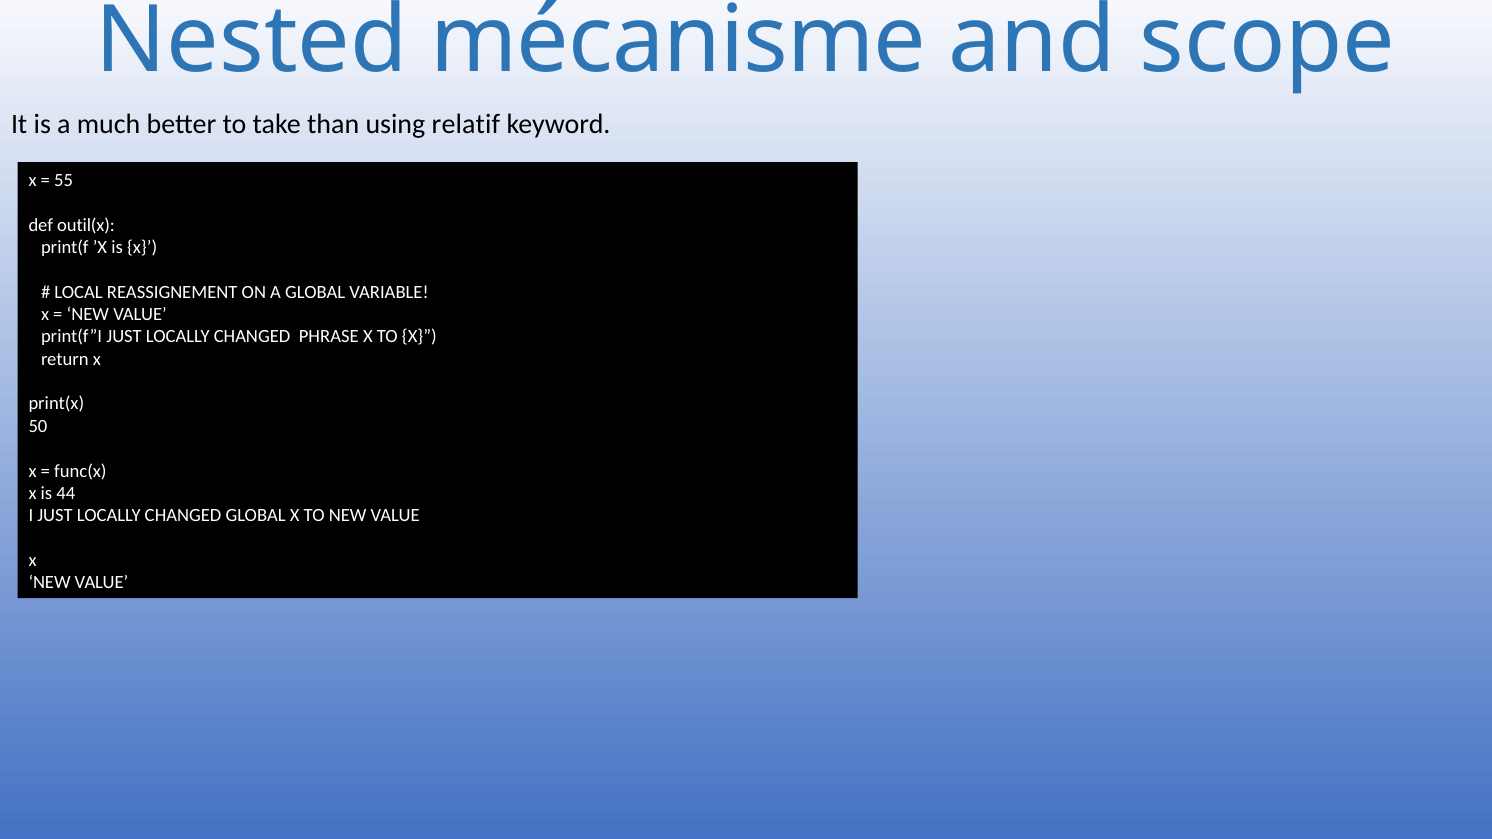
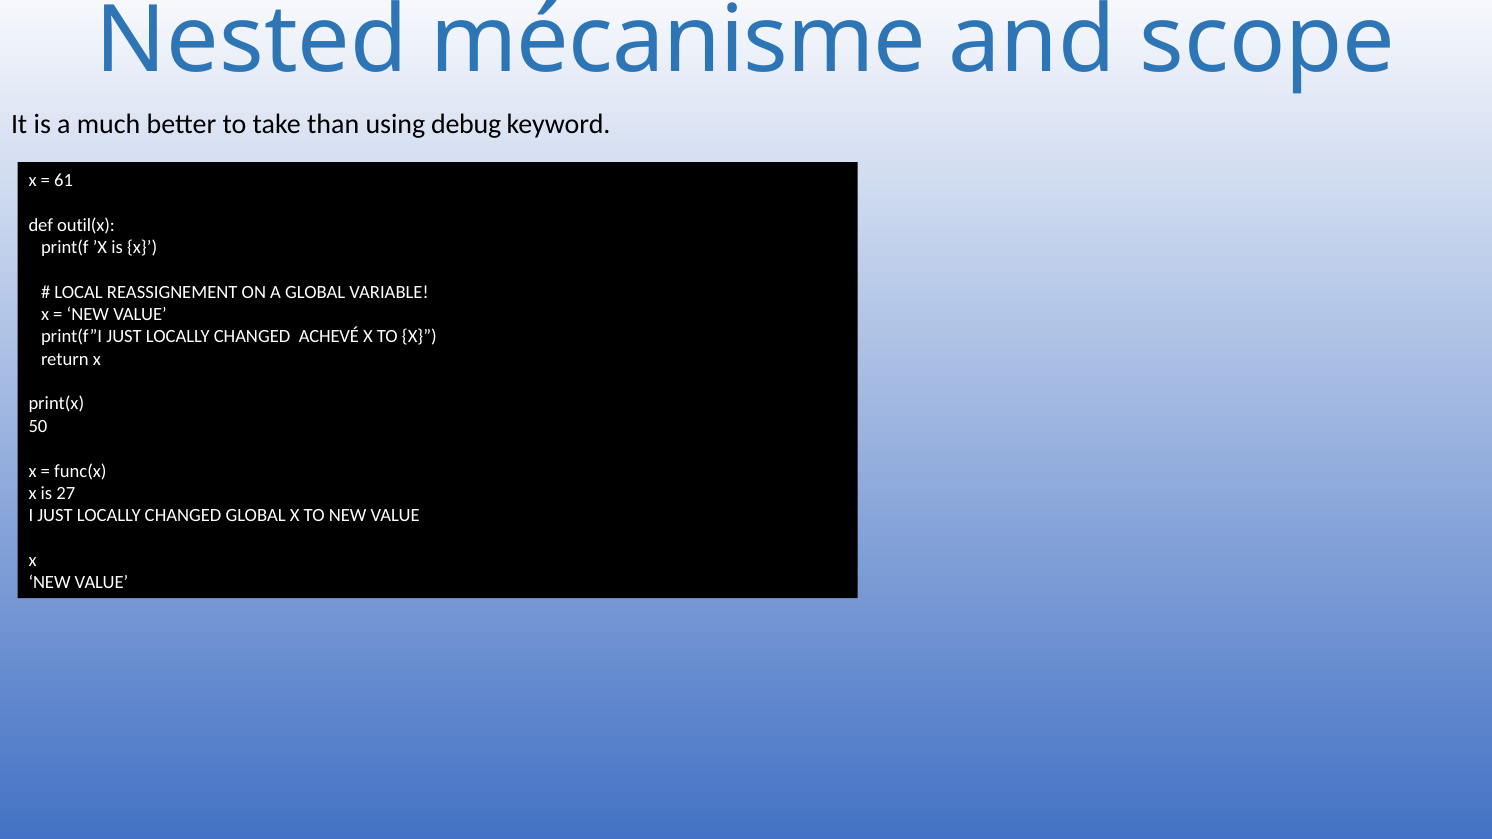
relatif: relatif -> debug
55: 55 -> 61
PHRASE: PHRASE -> ACHEVÉ
is 44: 44 -> 27
